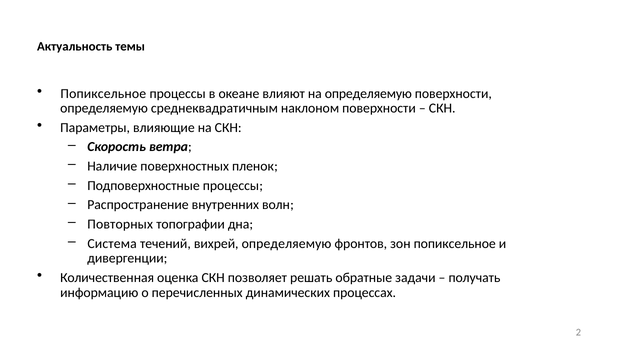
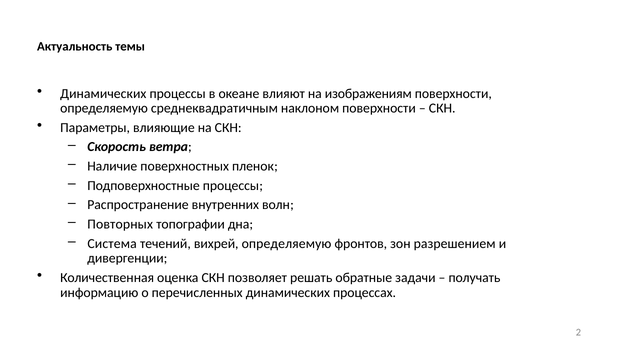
Попиксельное at (103, 93): Попиксельное -> Динамических
на определяемую: определяемую -> изображениям
зон попиксельное: попиксельное -> разрешением
